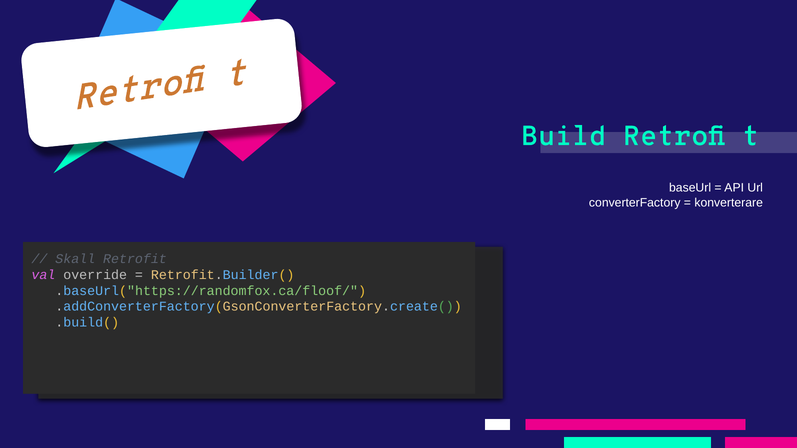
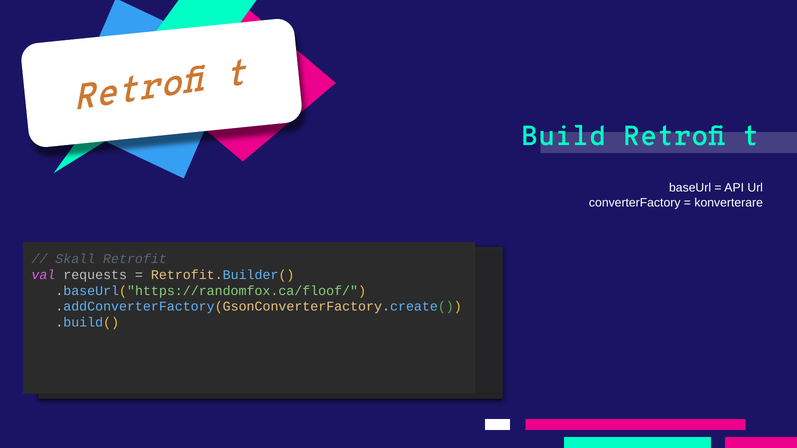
override: override -> requests
